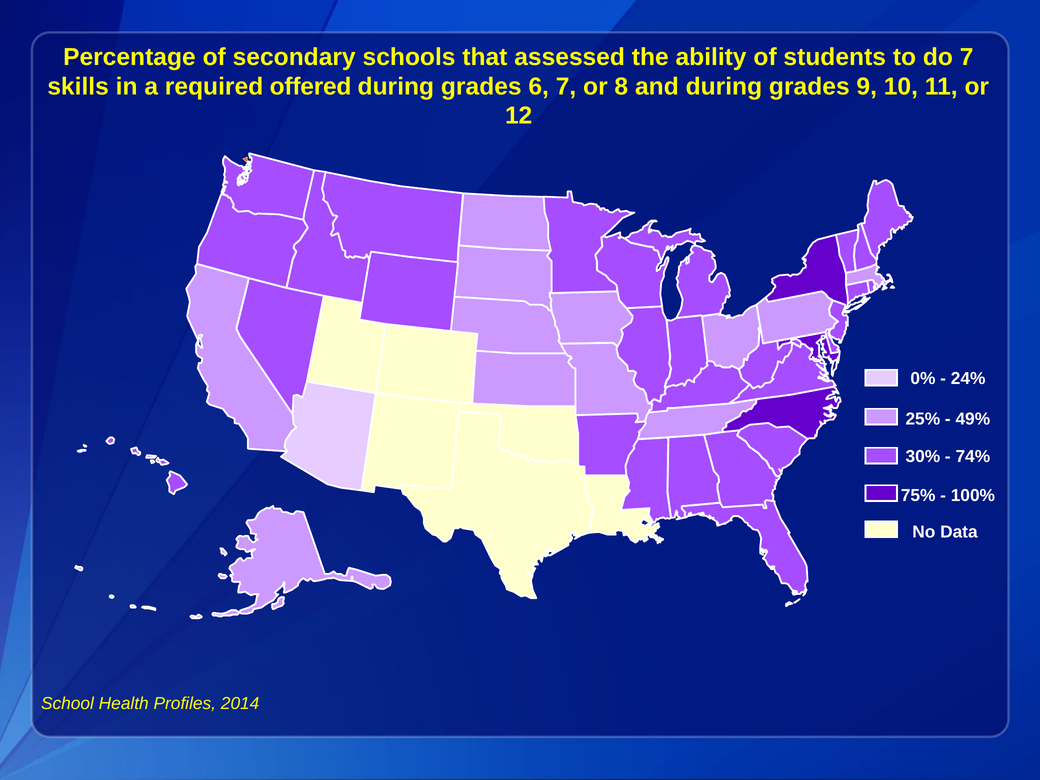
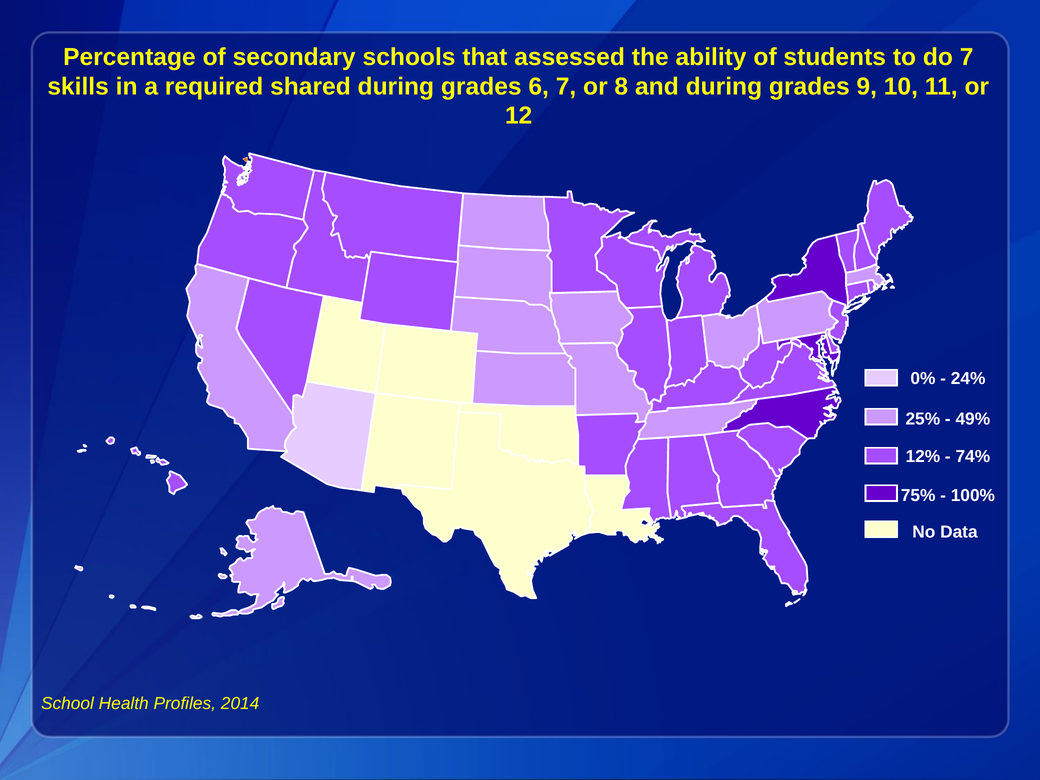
offered: offered -> shared
30%: 30% -> 12%
